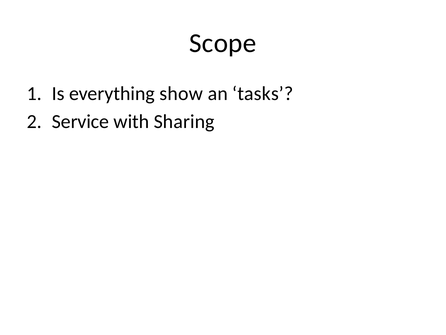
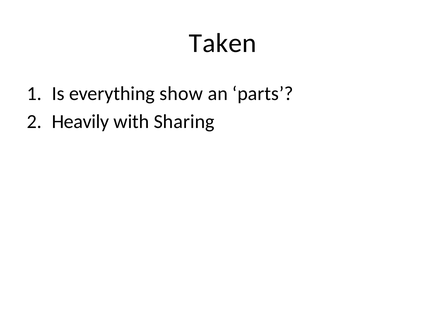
Scope: Scope -> Taken
tasks: tasks -> parts
Service: Service -> Heavily
